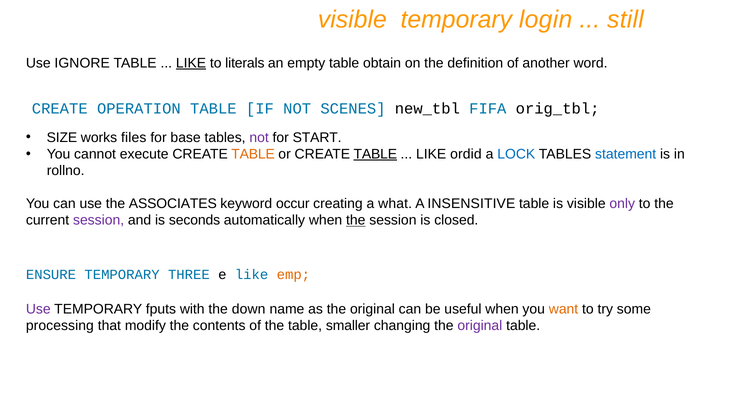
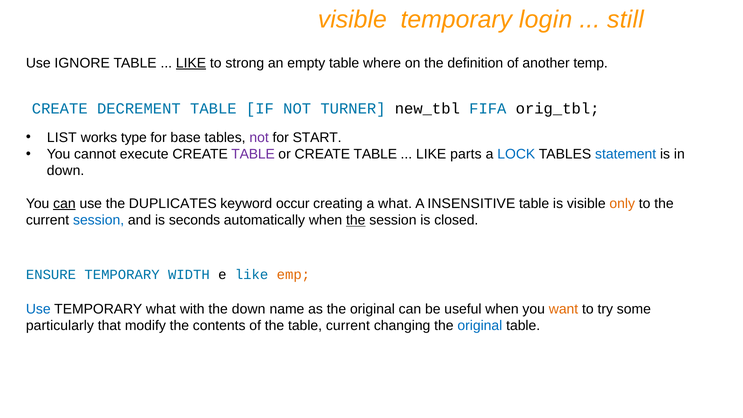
literals: literals -> strong
obtain: obtain -> where
word: word -> temp
OPERATION: OPERATION -> DECREMENT
SCENES: SCENES -> TURNER
SIZE: SIZE -> LIST
files: files -> type
TABLE at (253, 154) colour: orange -> purple
TABLE at (375, 154) underline: present -> none
ordid: ordid -> parts
rollno at (66, 171): rollno -> down
can at (64, 204) underline: none -> present
ASSOCIATES: ASSOCIATES -> DUPLICATES
only colour: purple -> orange
session at (99, 220) colour: purple -> blue
THREE: THREE -> WIDTH
Use at (38, 309) colour: purple -> blue
TEMPORARY fputs: fputs -> what
processing: processing -> particularly
table smaller: smaller -> current
original at (480, 326) colour: purple -> blue
